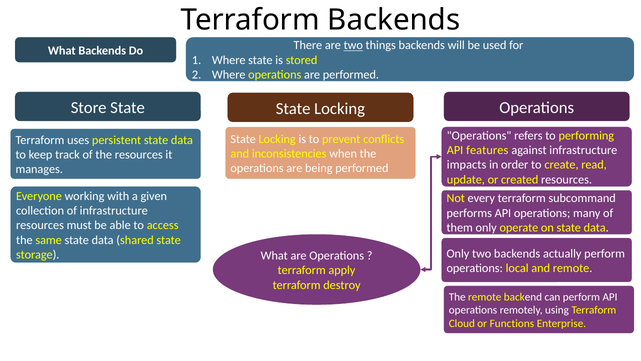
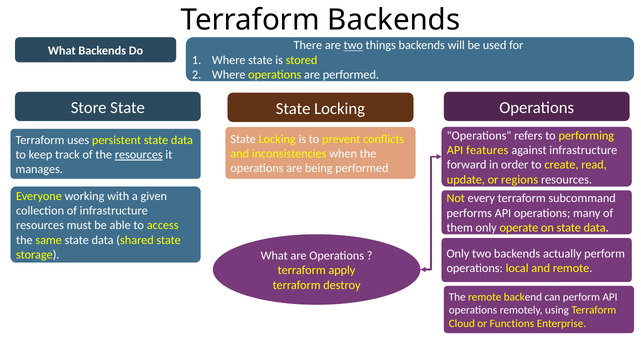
resources at (139, 155) underline: none -> present
impacts: impacts -> forward
created: created -> regions
